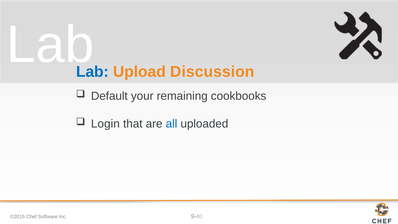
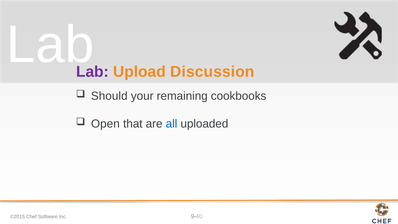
Lab at (92, 72) colour: blue -> purple
Default: Default -> Should
Login: Login -> Open
